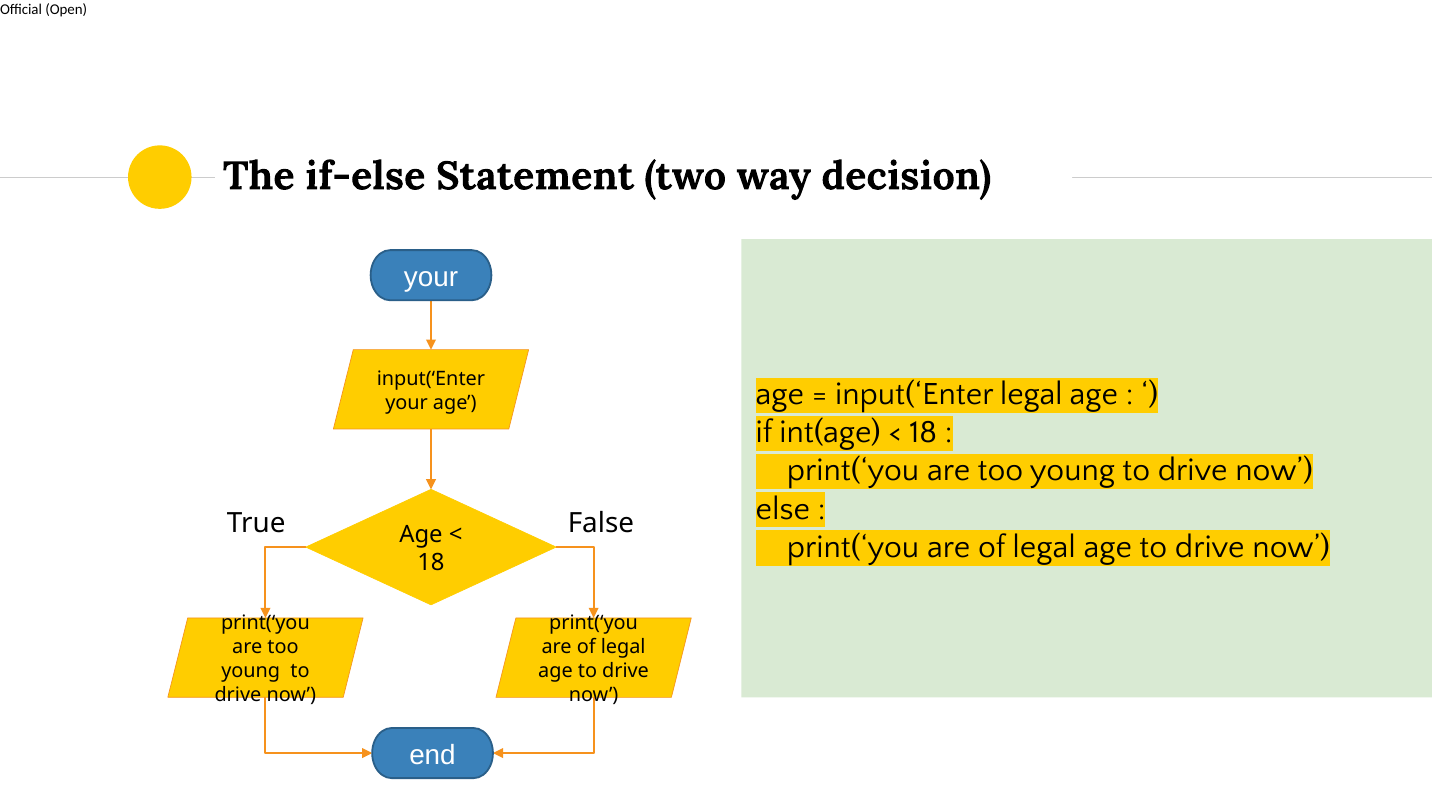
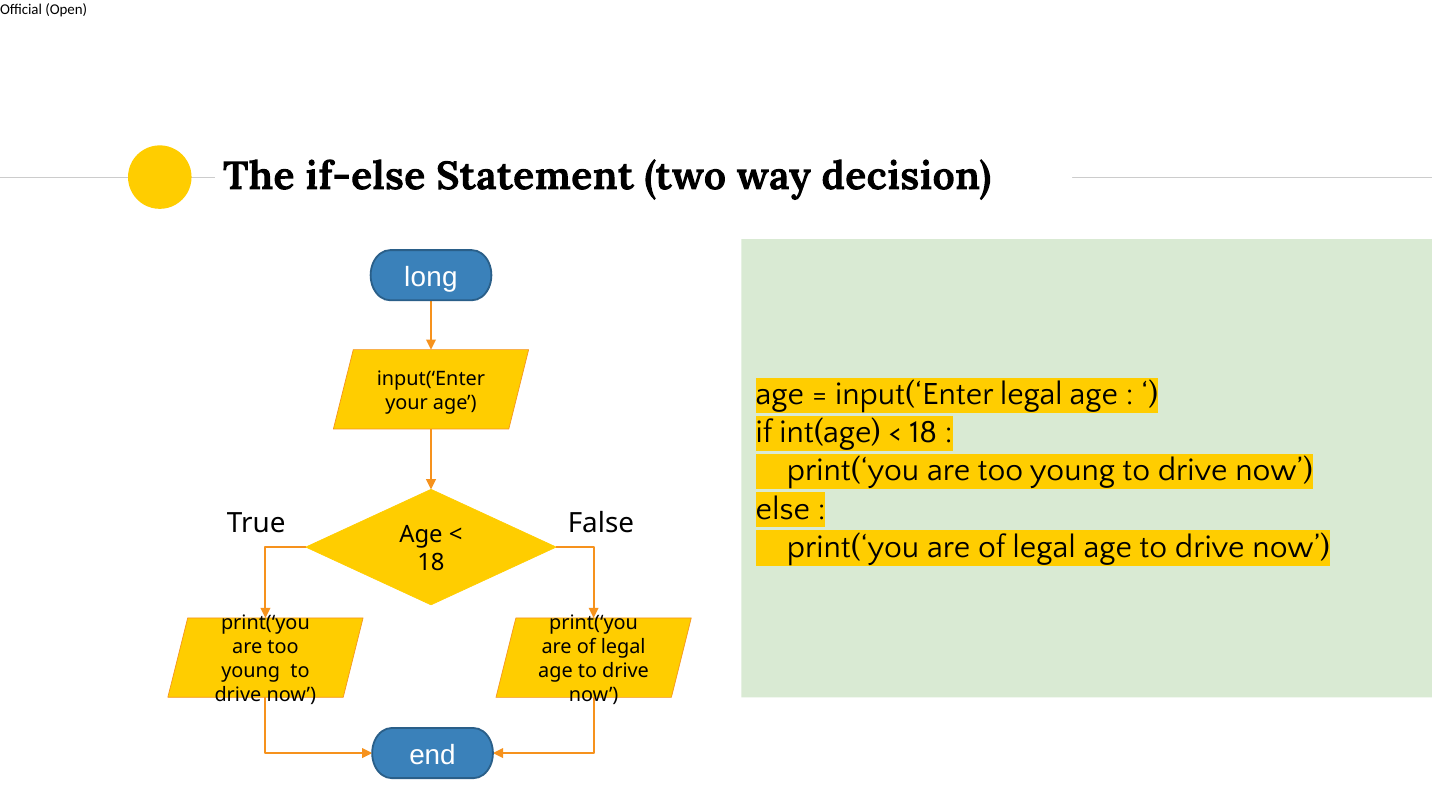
your at (431, 277): your -> long
